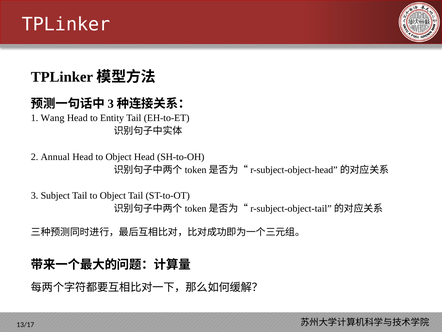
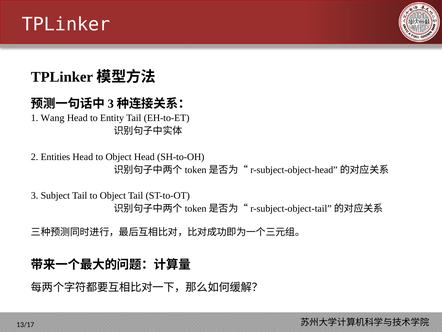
Annual: Annual -> Entities
